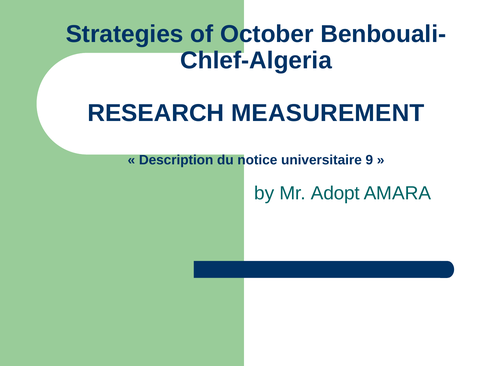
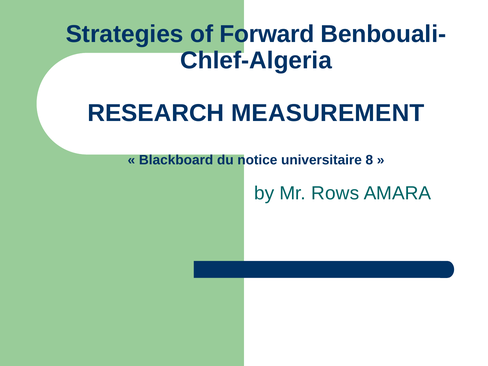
October: October -> Forward
Description: Description -> Blackboard
9: 9 -> 8
Adopt: Adopt -> Rows
